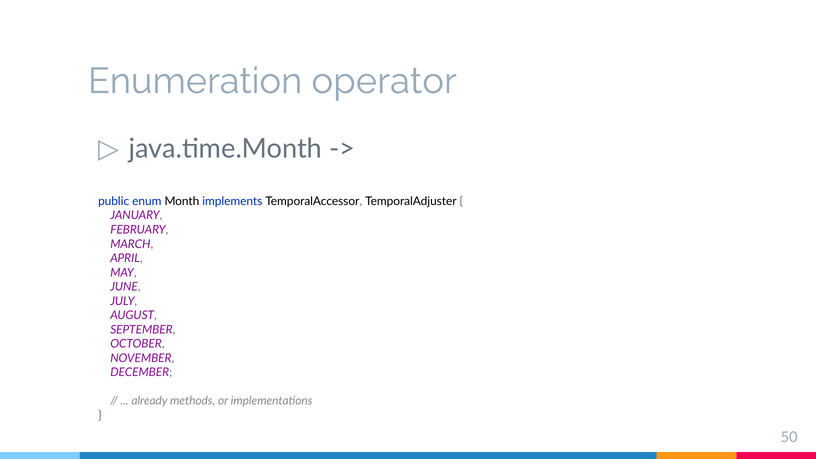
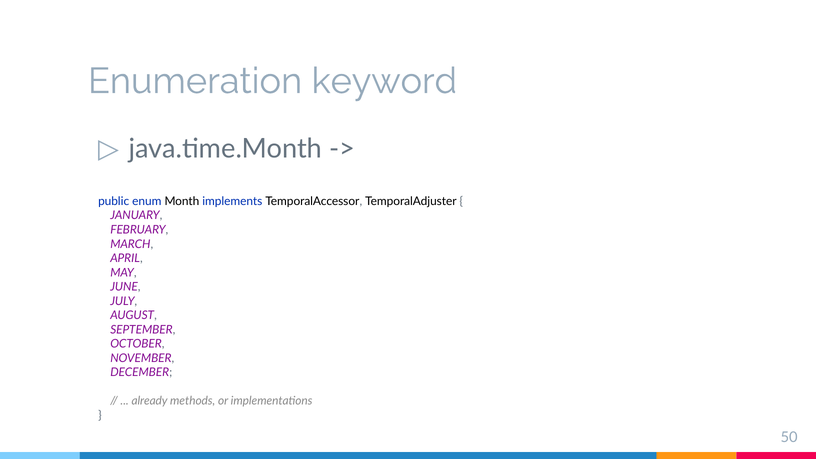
operator: operator -> keyword
